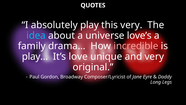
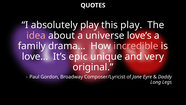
this very: very -> play
idea colour: light blue -> pink
play…: play… -> love…
love: love -> epic
